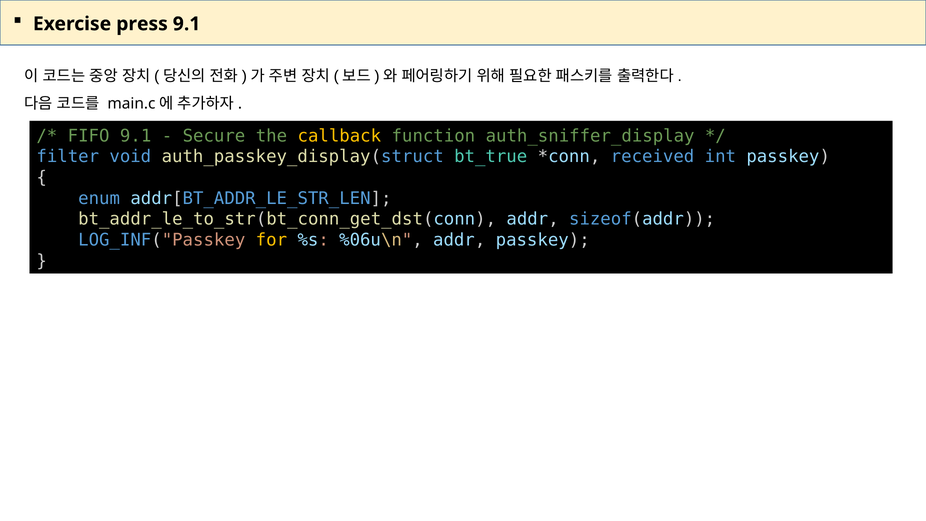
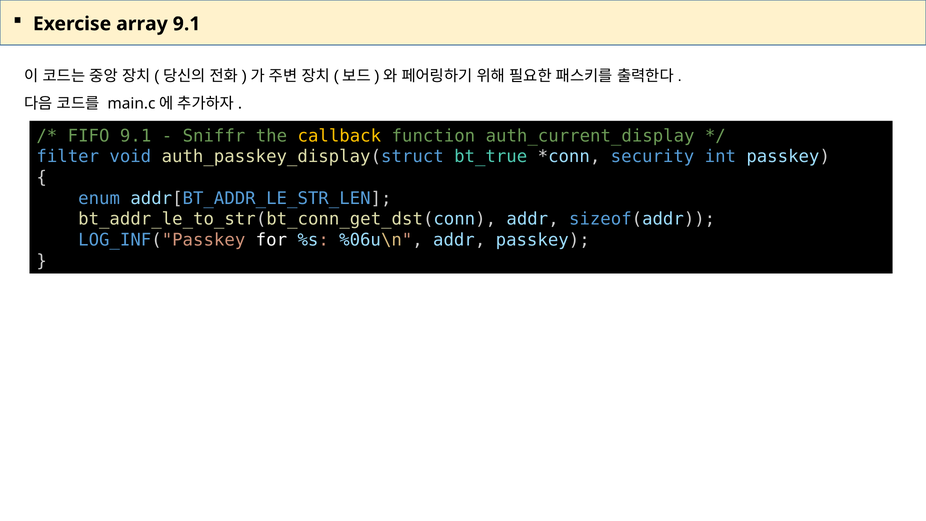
press: press -> array
Secure: Secure -> Sniffr
auth_sniffer_display: auth_sniffer_display -> auth_current_display
received: received -> security
for colour: yellow -> white
